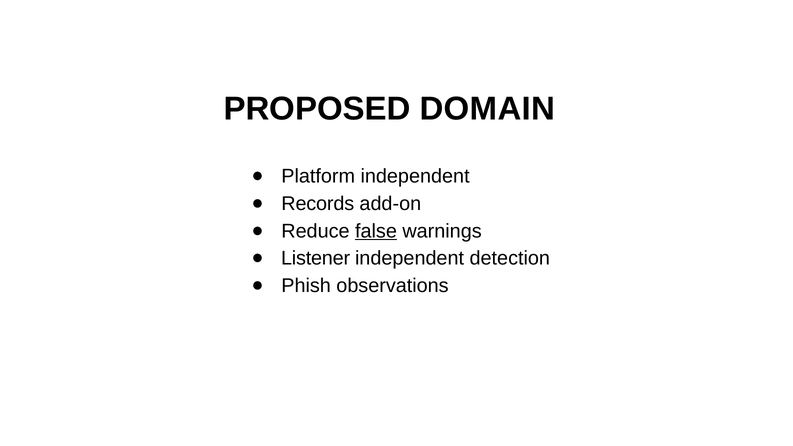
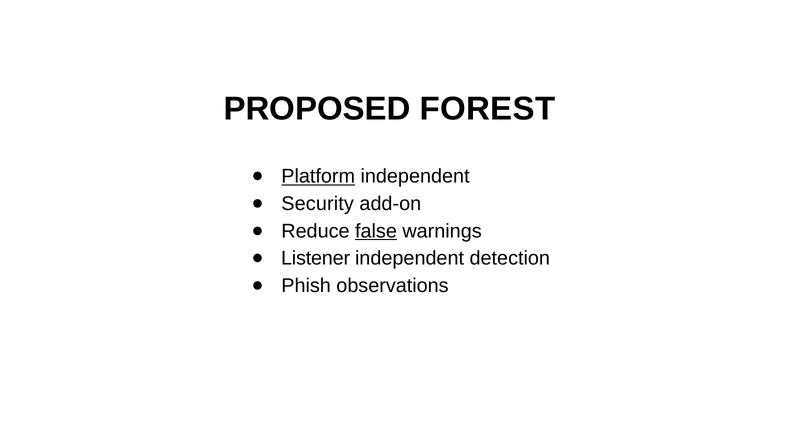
DOMAIN: DOMAIN -> FOREST
Platform underline: none -> present
Records: Records -> Security
